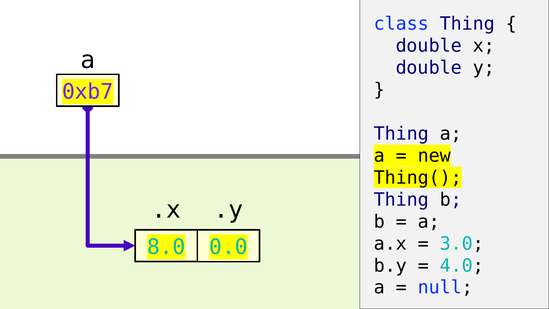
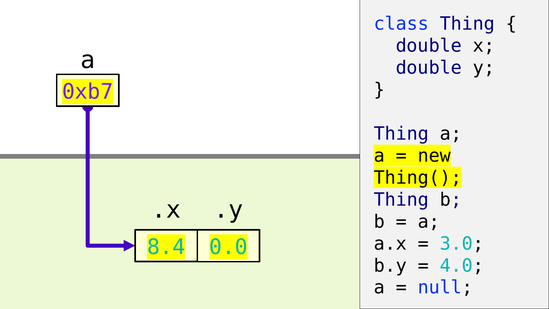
8.0: 8.0 -> 8.4
